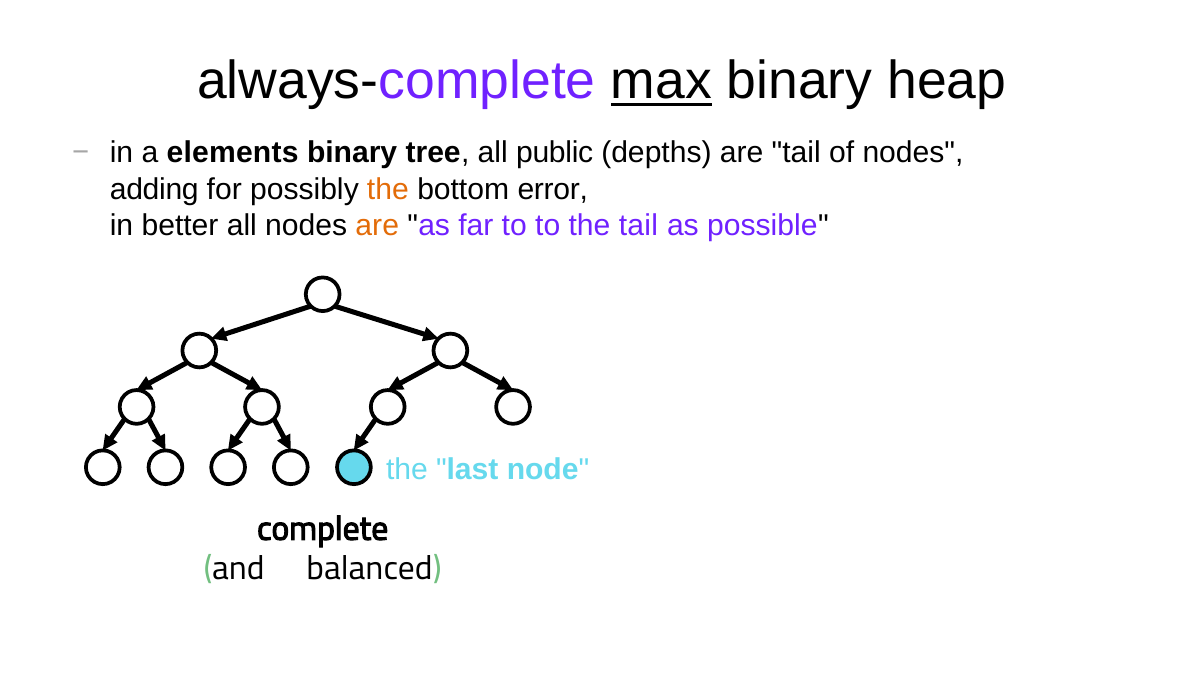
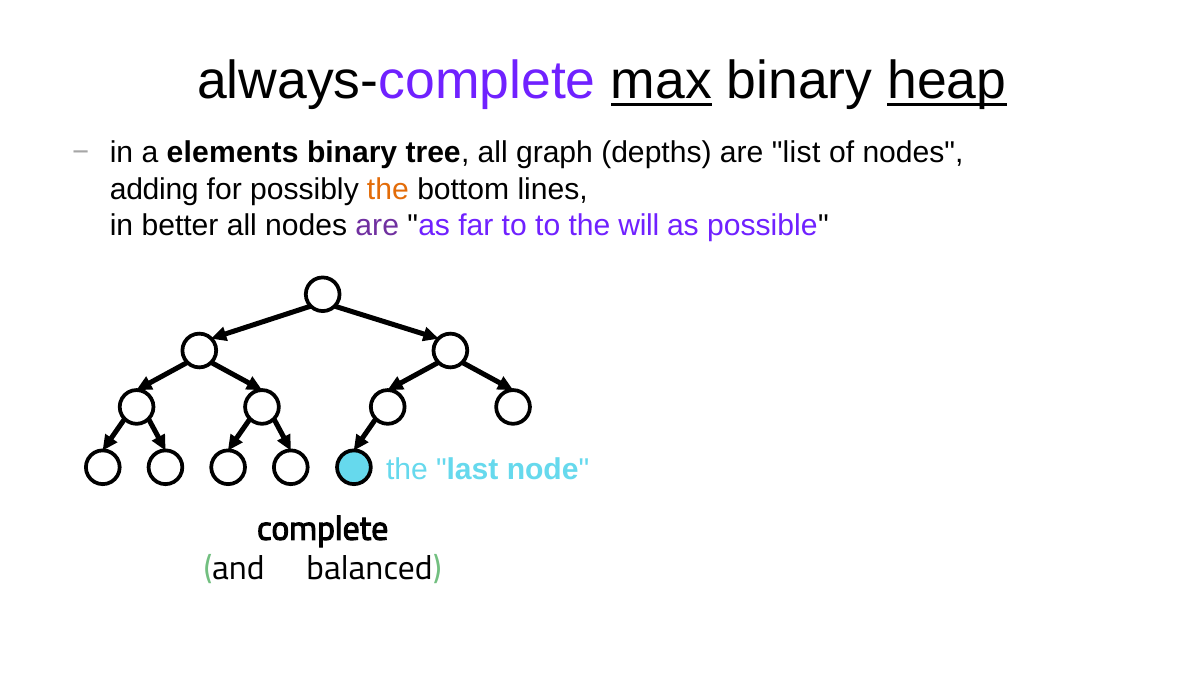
heap underline: none -> present
public: public -> graph
are tail: tail -> list
error: error -> lines
are at (377, 225) colour: orange -> purple
the tail: tail -> will
